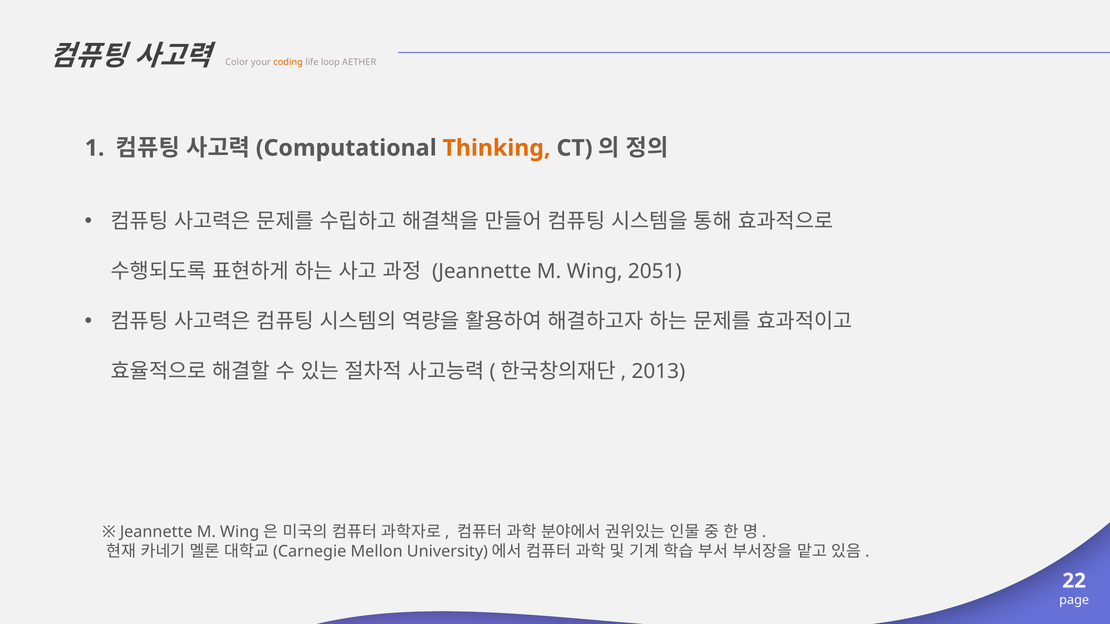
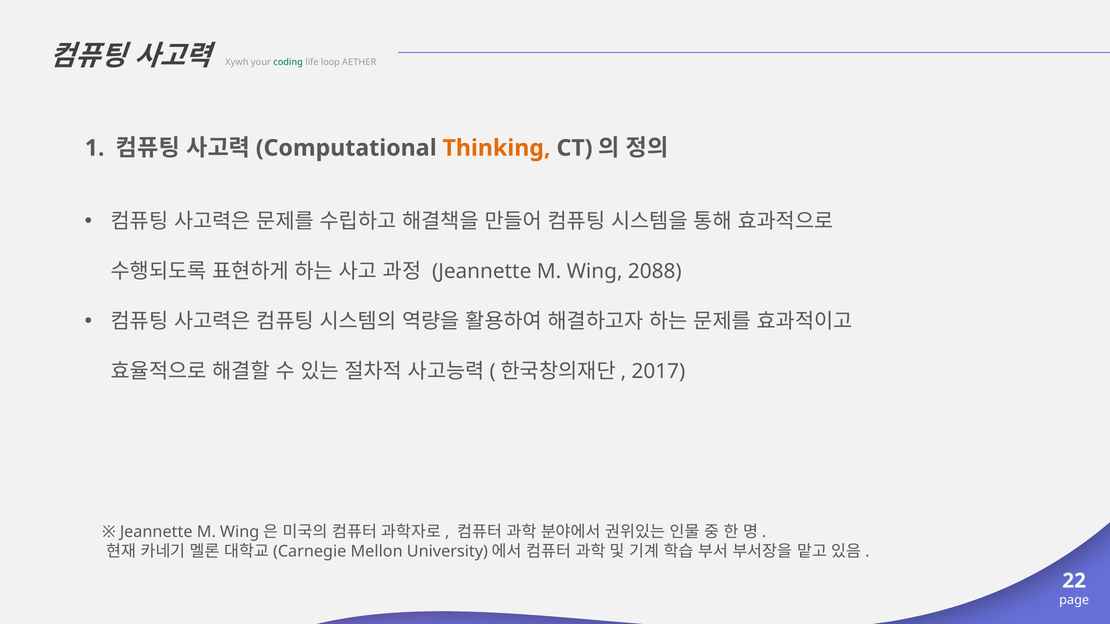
Color: Color -> Xywh
coding colour: orange -> green
2051: 2051 -> 2088
2013: 2013 -> 2017
